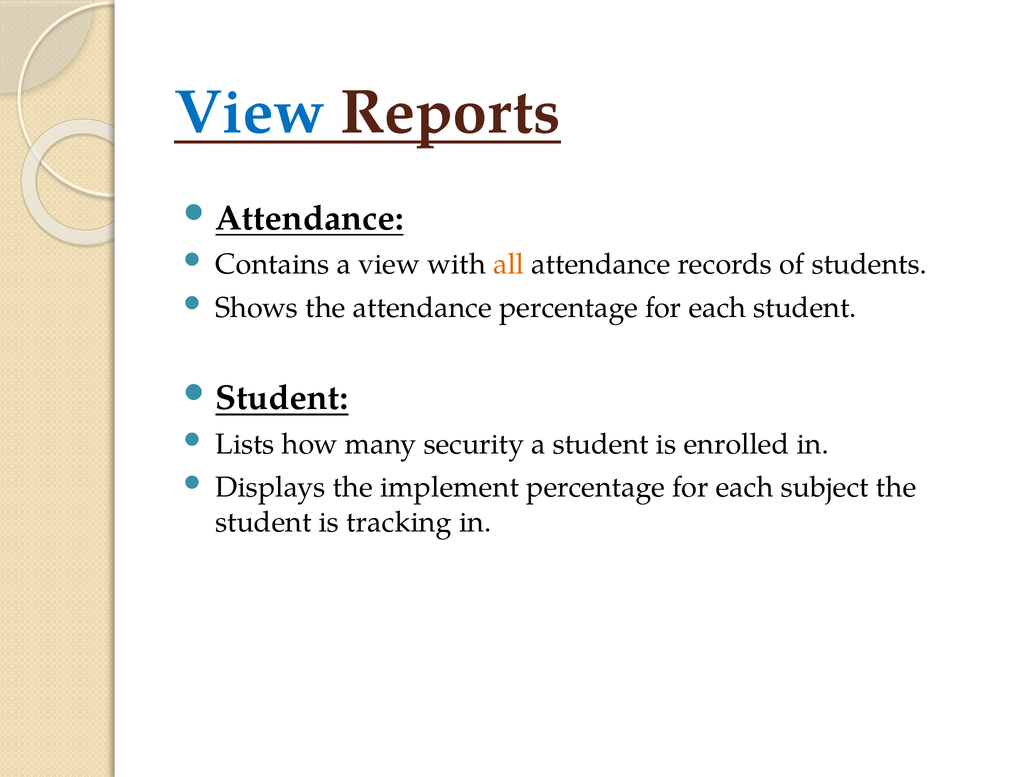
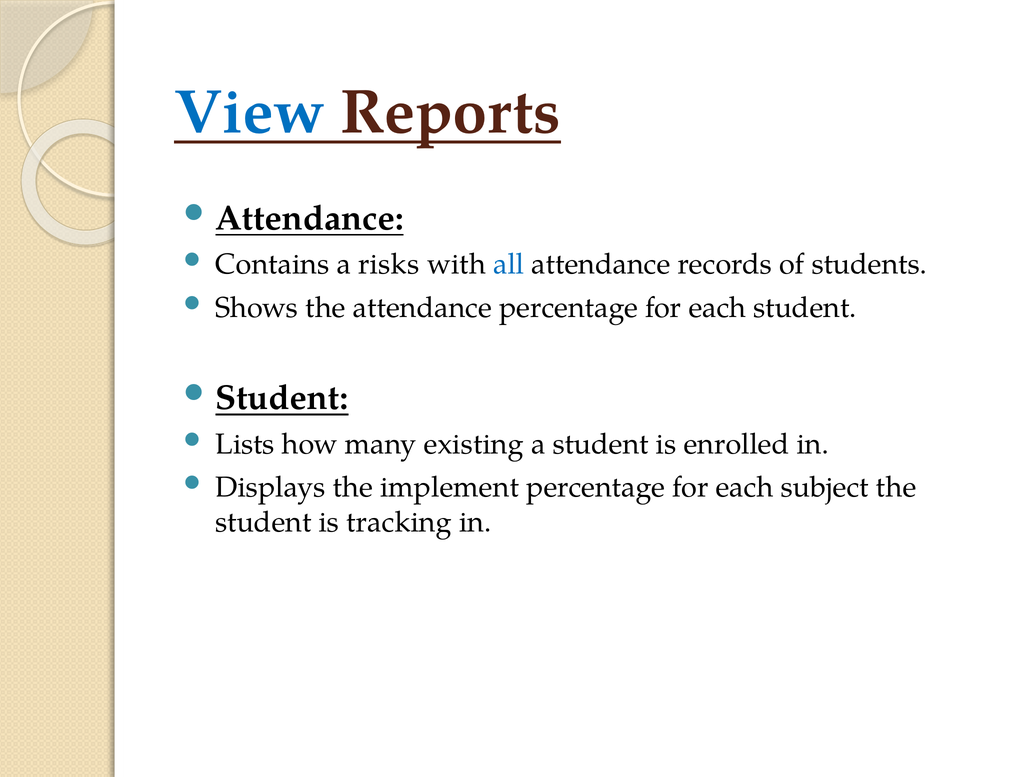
a view: view -> risks
all colour: orange -> blue
security: security -> existing
